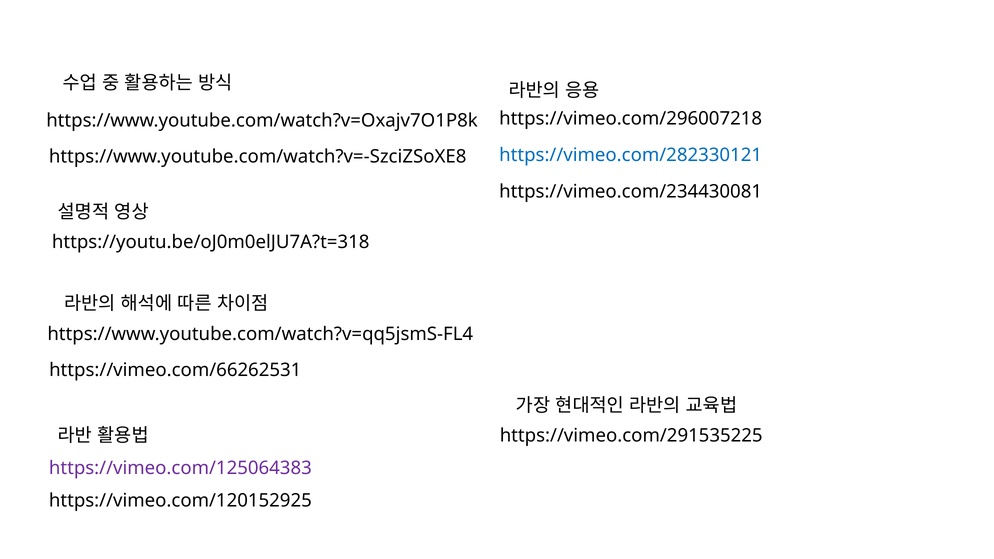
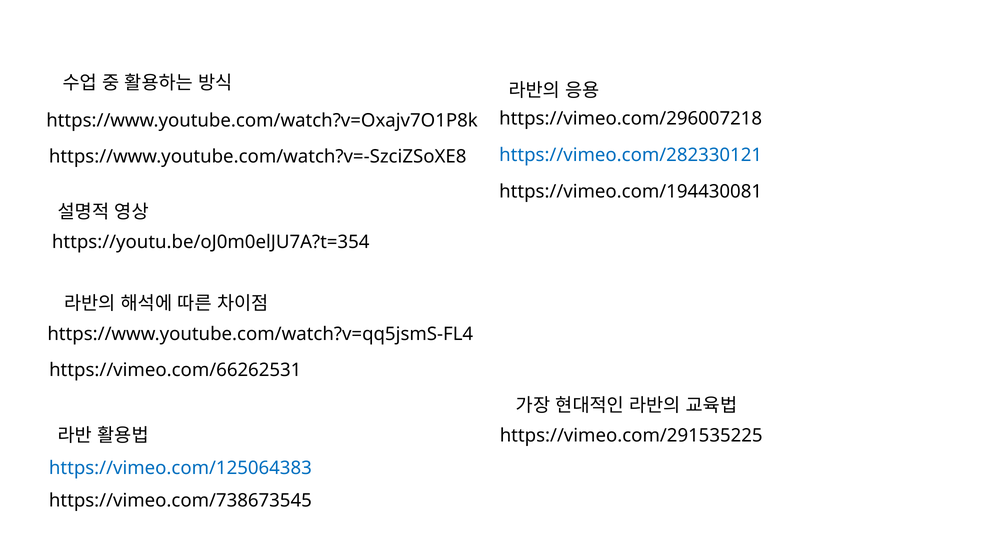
https://vimeo.com/234430081: https://vimeo.com/234430081 -> https://vimeo.com/194430081
https://youtu.be/oJ0m0elJU7A?t=318: https://youtu.be/oJ0m0elJU7A?t=318 -> https://youtu.be/oJ0m0elJU7A?t=354
https://vimeo.com/125064383 colour: purple -> blue
https://vimeo.com/120152925: https://vimeo.com/120152925 -> https://vimeo.com/738673545
